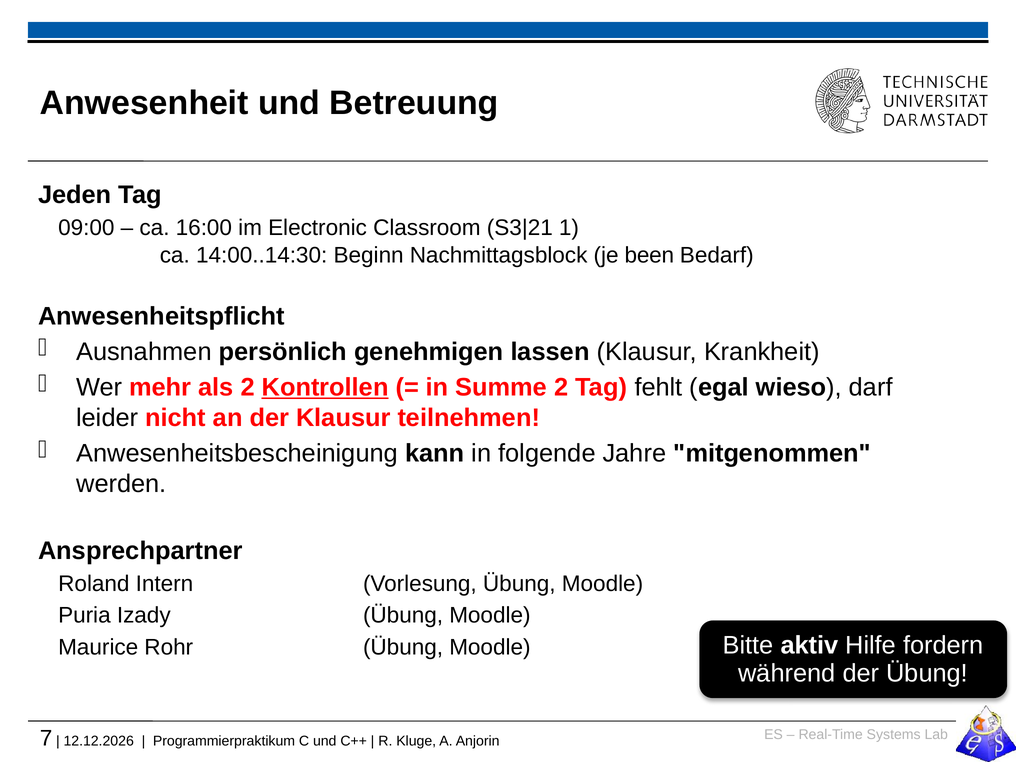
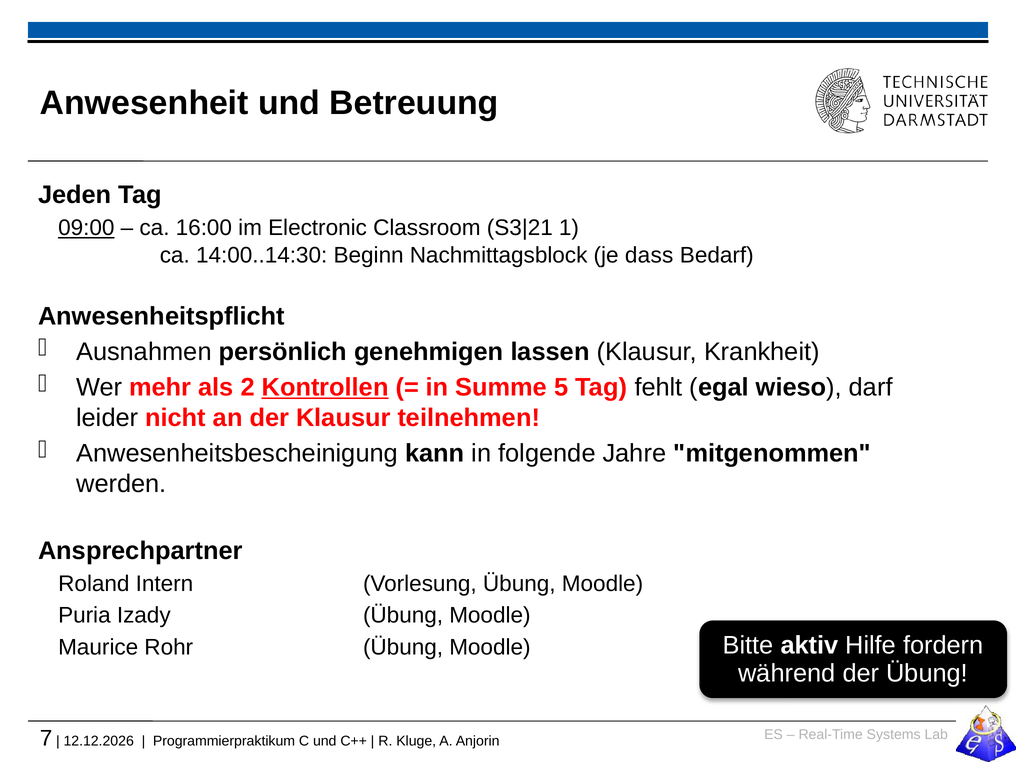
09:00 underline: none -> present
been: been -> dass
Summe 2: 2 -> 5
